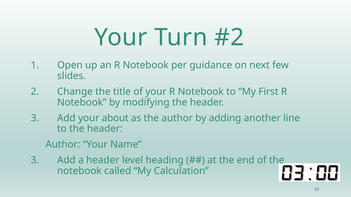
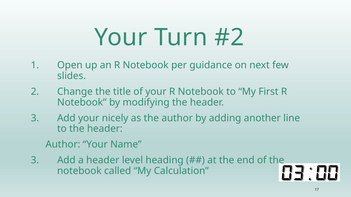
about: about -> nicely
